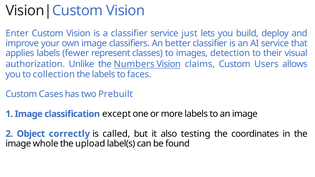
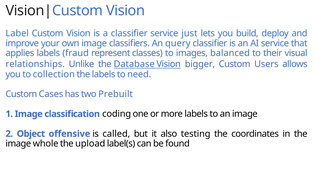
Enter: Enter -> Label
better: better -> query
fewer: fewer -> fraud
detection: detection -> balanced
authorization: authorization -> relationships
Numbers: Numbers -> Database
claims: claims -> bigger
faces: faces -> need
except: except -> coding
correctly: correctly -> offensive
